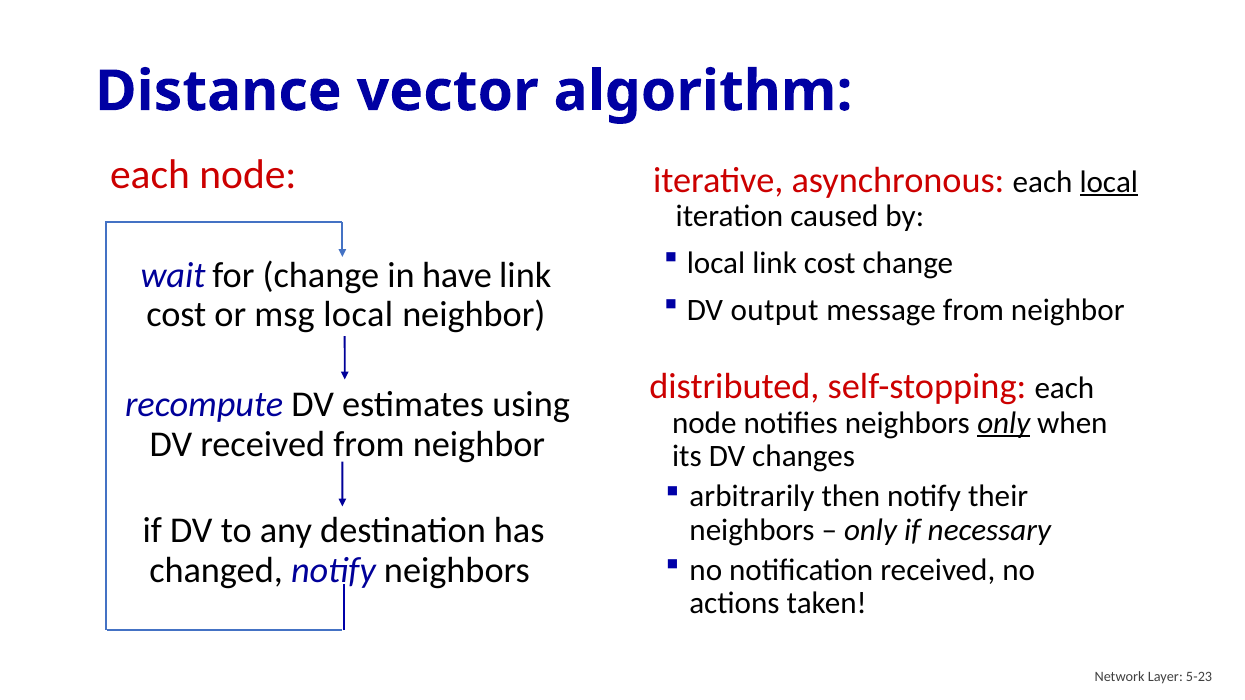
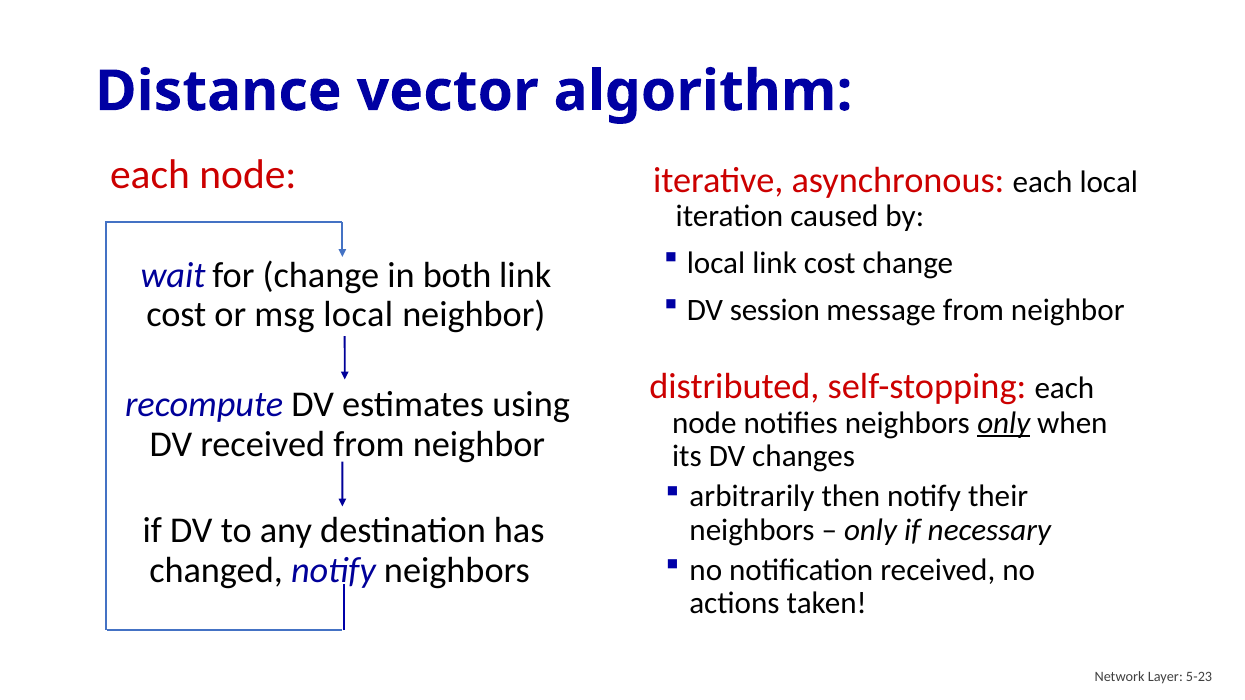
local at (1109, 182) underline: present -> none
have: have -> both
output: output -> session
